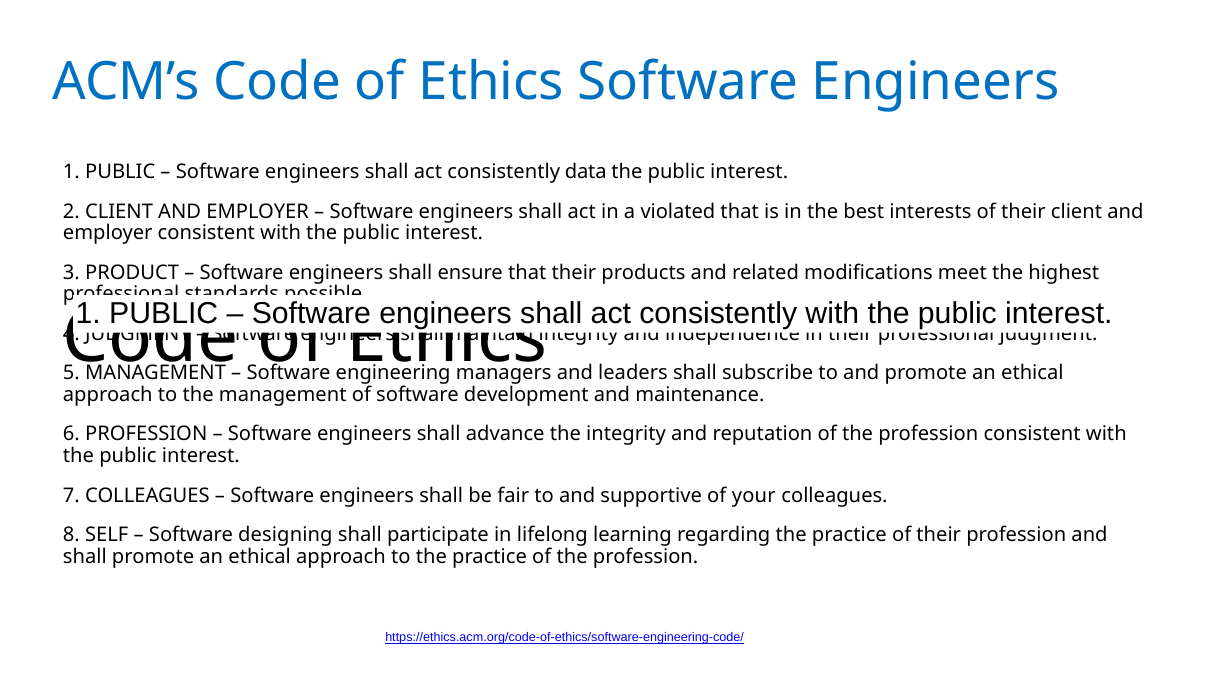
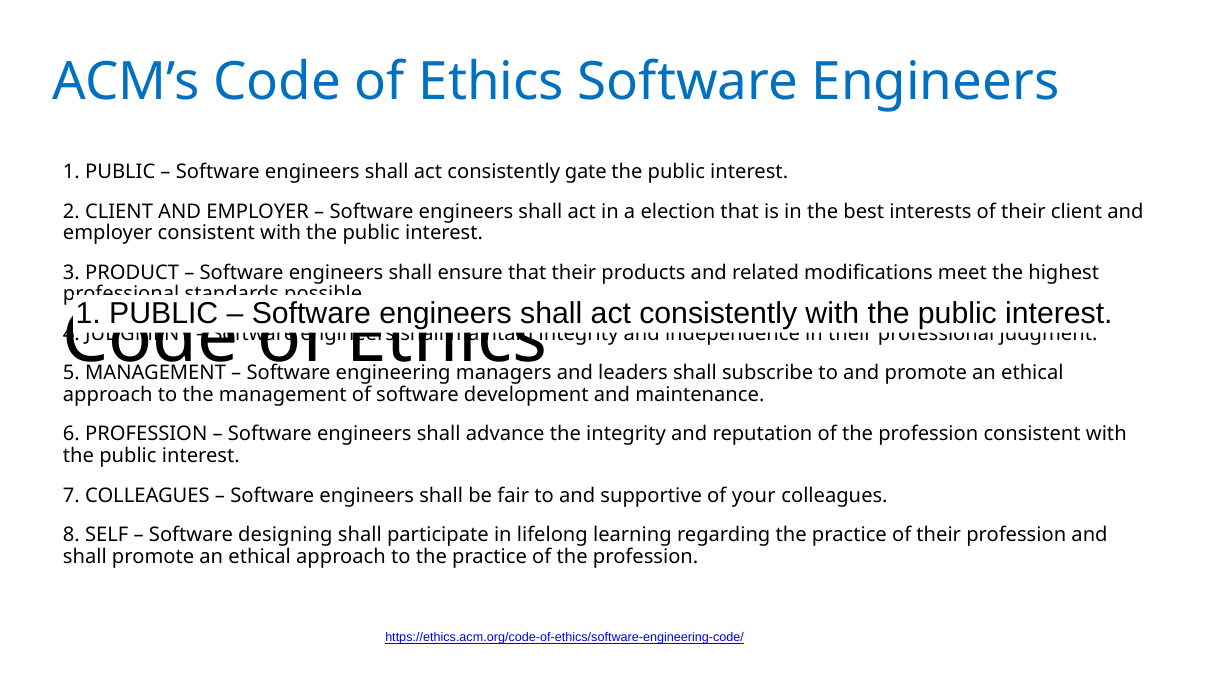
data: data -> gate
violated: violated -> election
